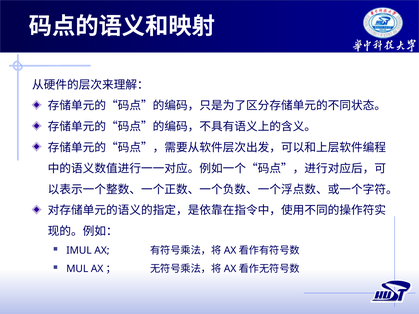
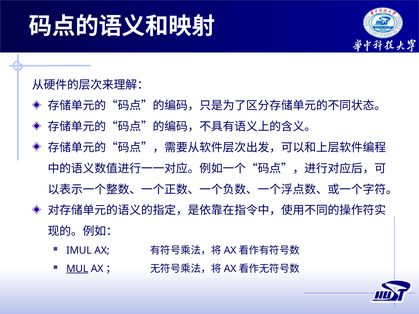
MUL underline: none -> present
